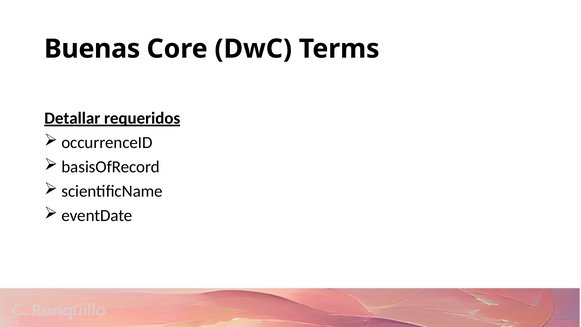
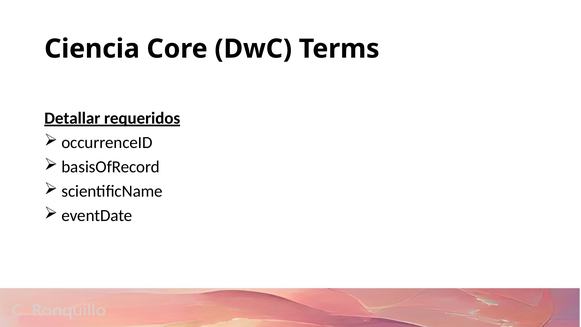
Buenas: Buenas -> Ciencia
